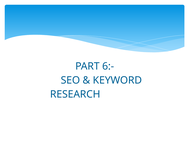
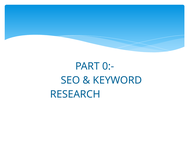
6:-: 6:- -> 0:-
